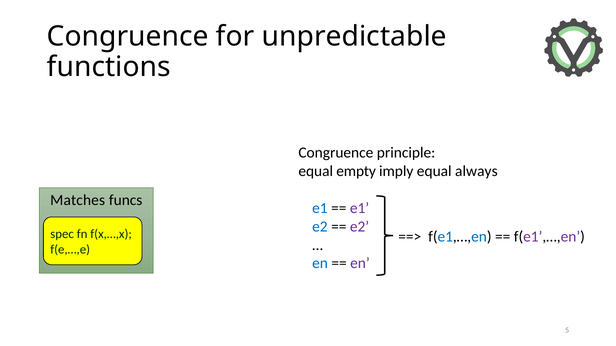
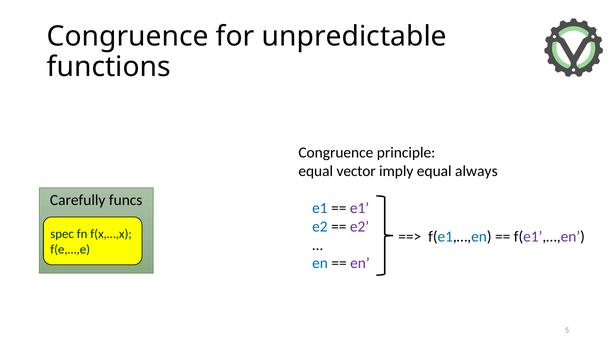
empty: empty -> vector
Matches: Matches -> Carefully
